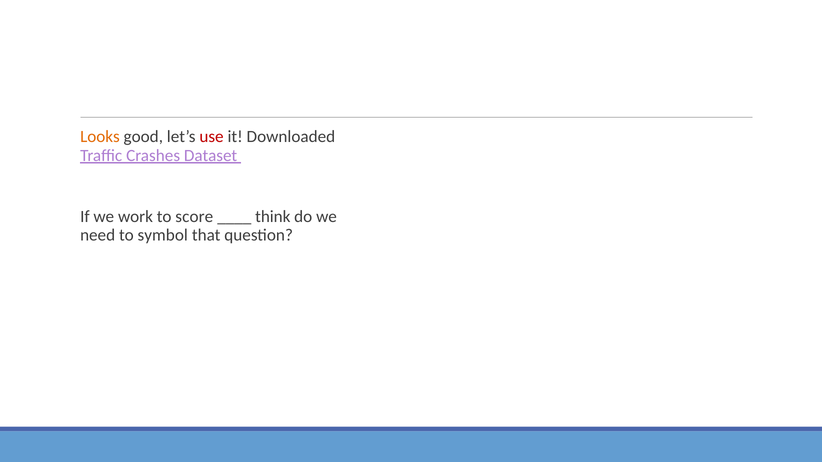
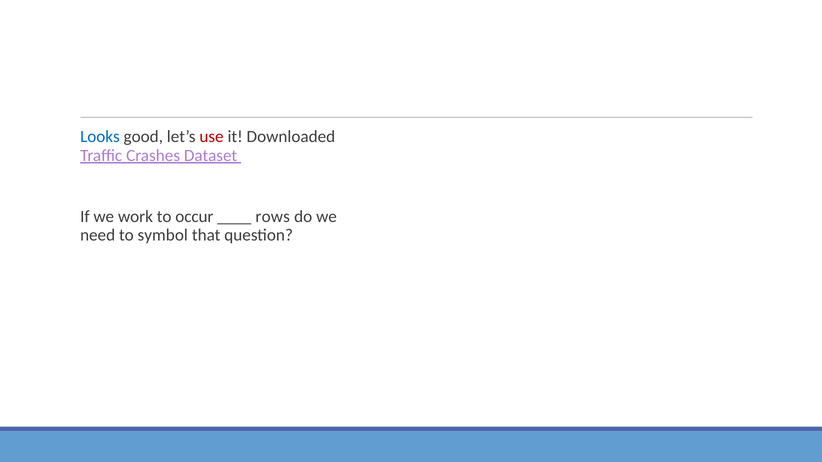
Looks colour: orange -> blue
score: score -> occur
think: think -> rows
